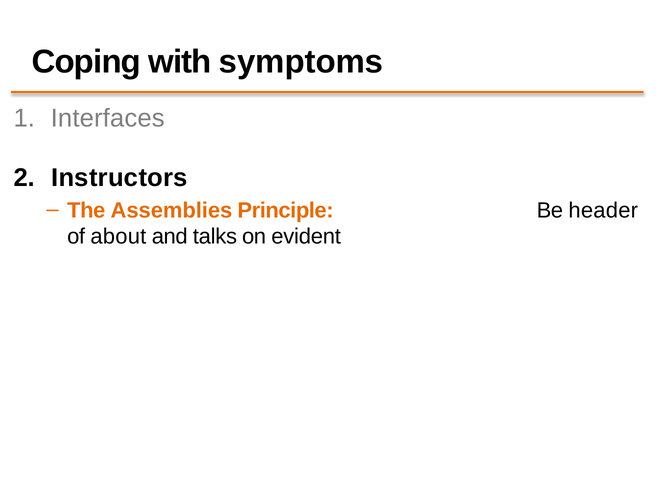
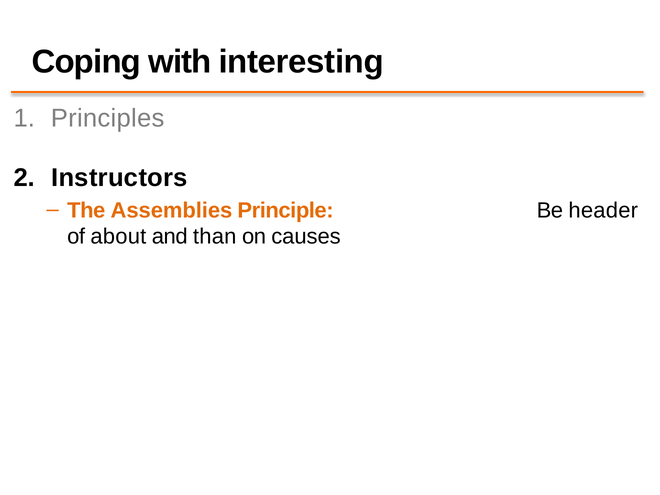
symptoms: symptoms -> interesting
Interfaces: Interfaces -> Principles
talks: talks -> than
evident: evident -> causes
